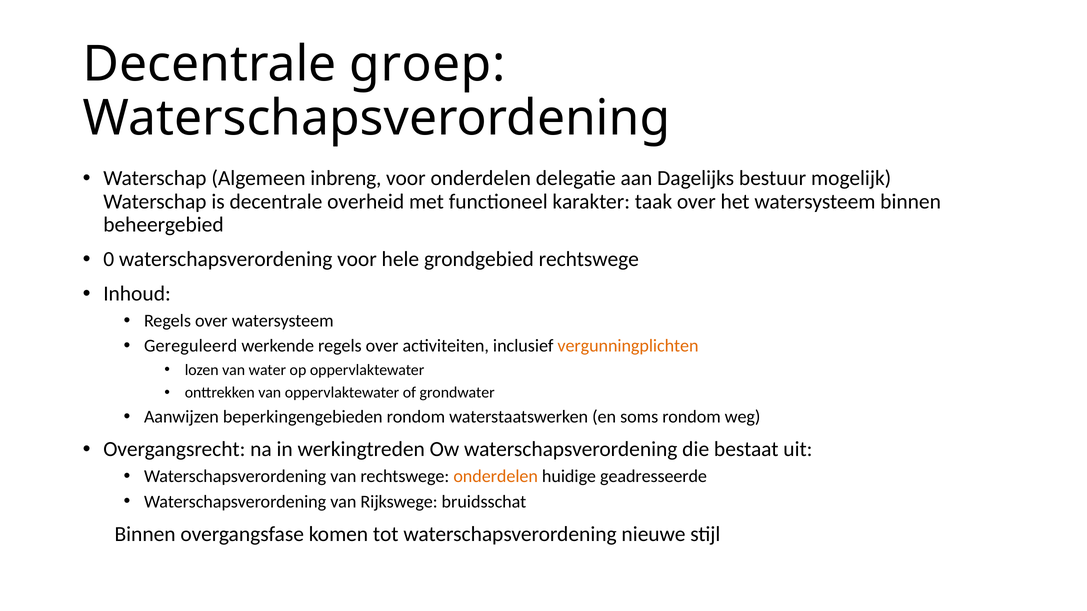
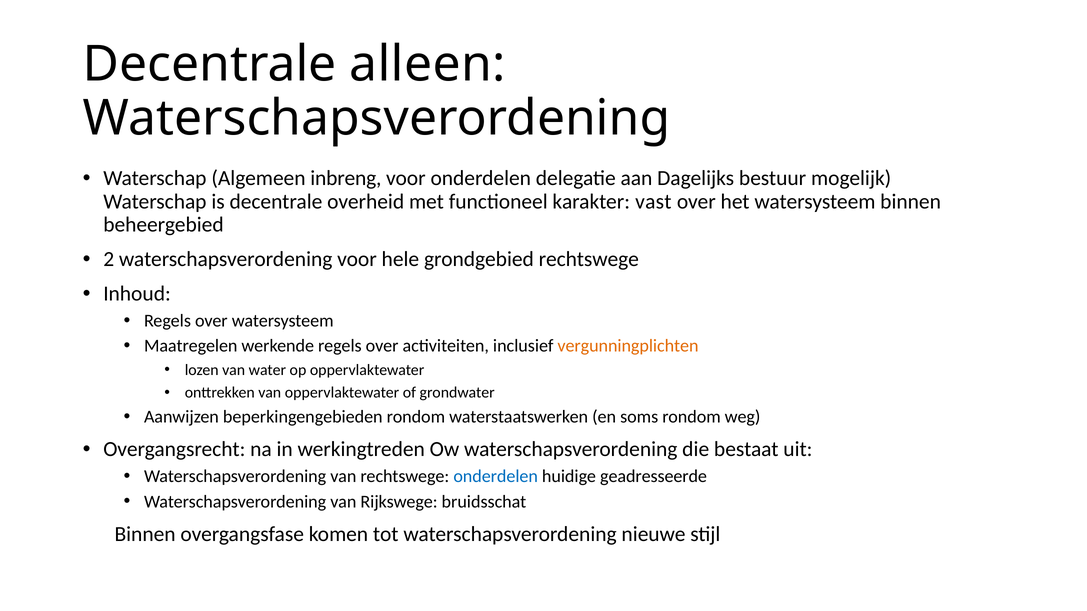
groep: groep -> alleen
taak: taak -> vast
0: 0 -> 2
Gereguleerd: Gereguleerd -> Maatregelen
onderdelen at (496, 477) colour: orange -> blue
